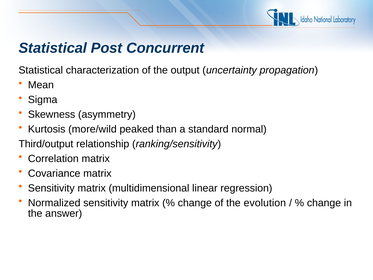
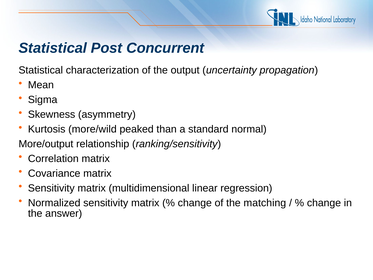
Third/output: Third/output -> More/output
evolution: evolution -> matching
